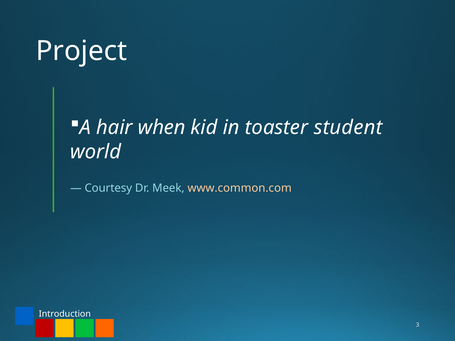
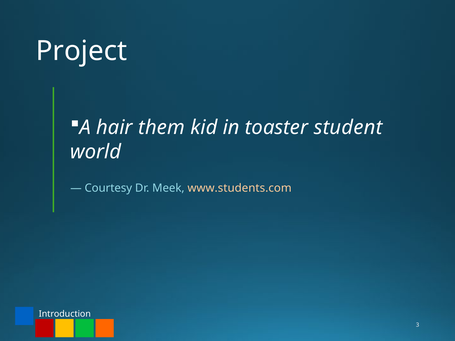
when: when -> them
www.common.com: www.common.com -> www.students.com
